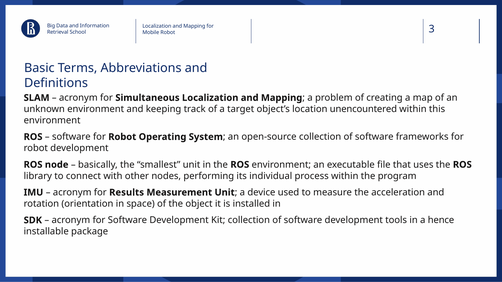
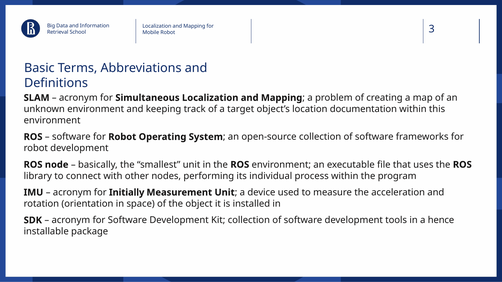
unencountered: unencountered -> documentation
Results: Results -> Initially
